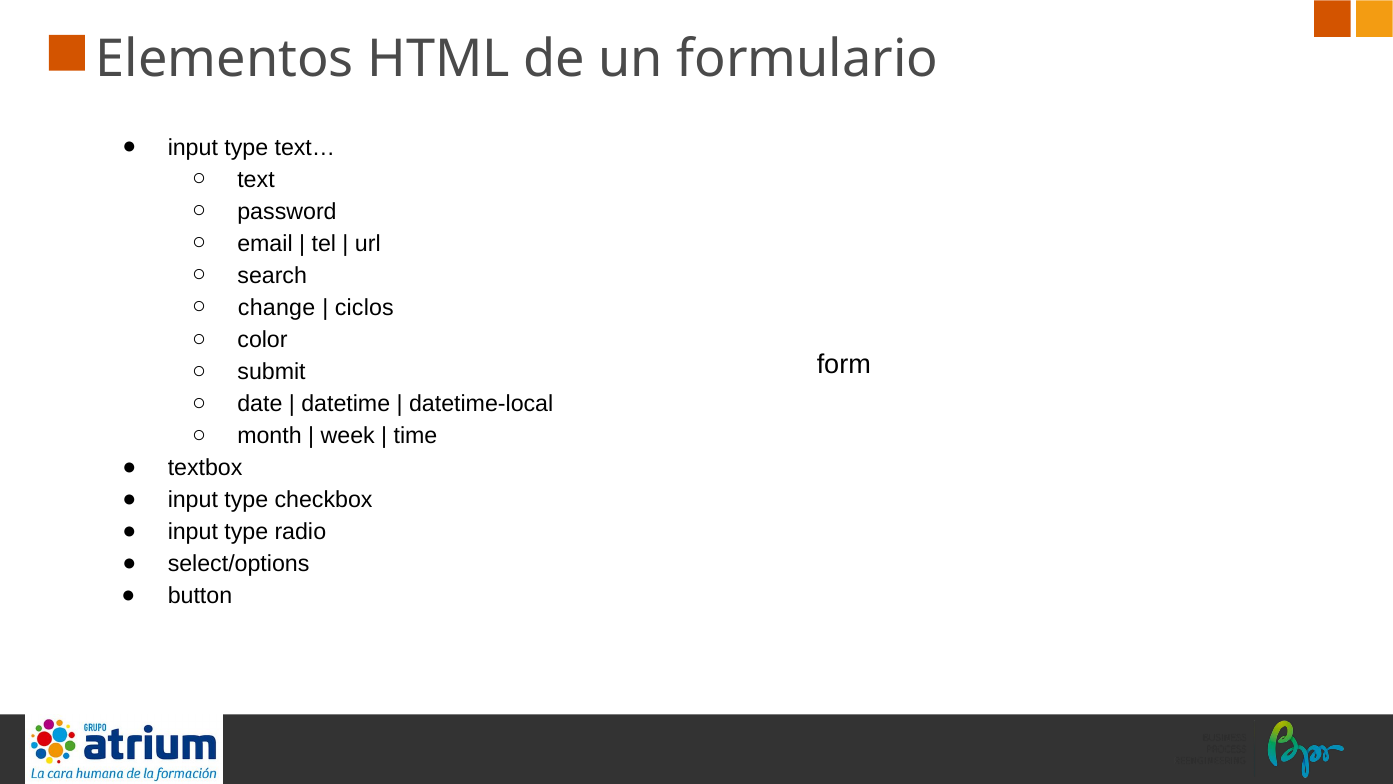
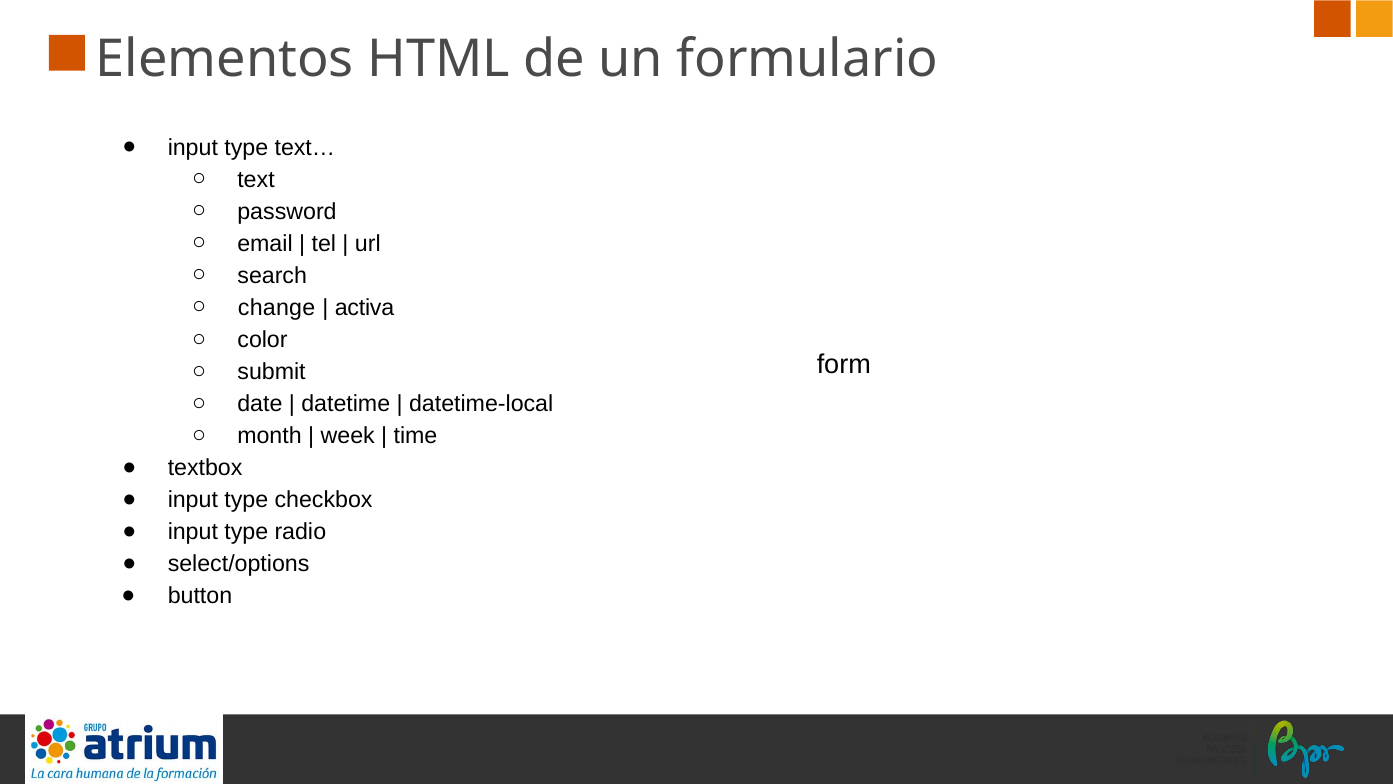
ciclos: ciclos -> activa
